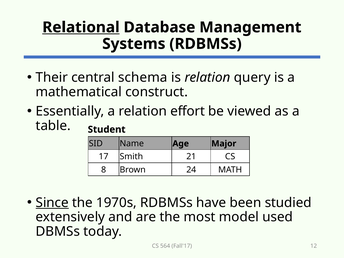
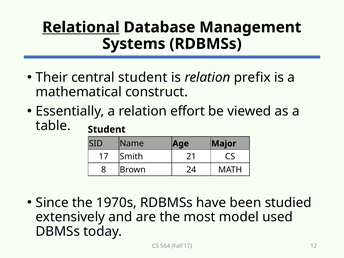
central schema: schema -> student
query: query -> prefix
Since underline: present -> none
